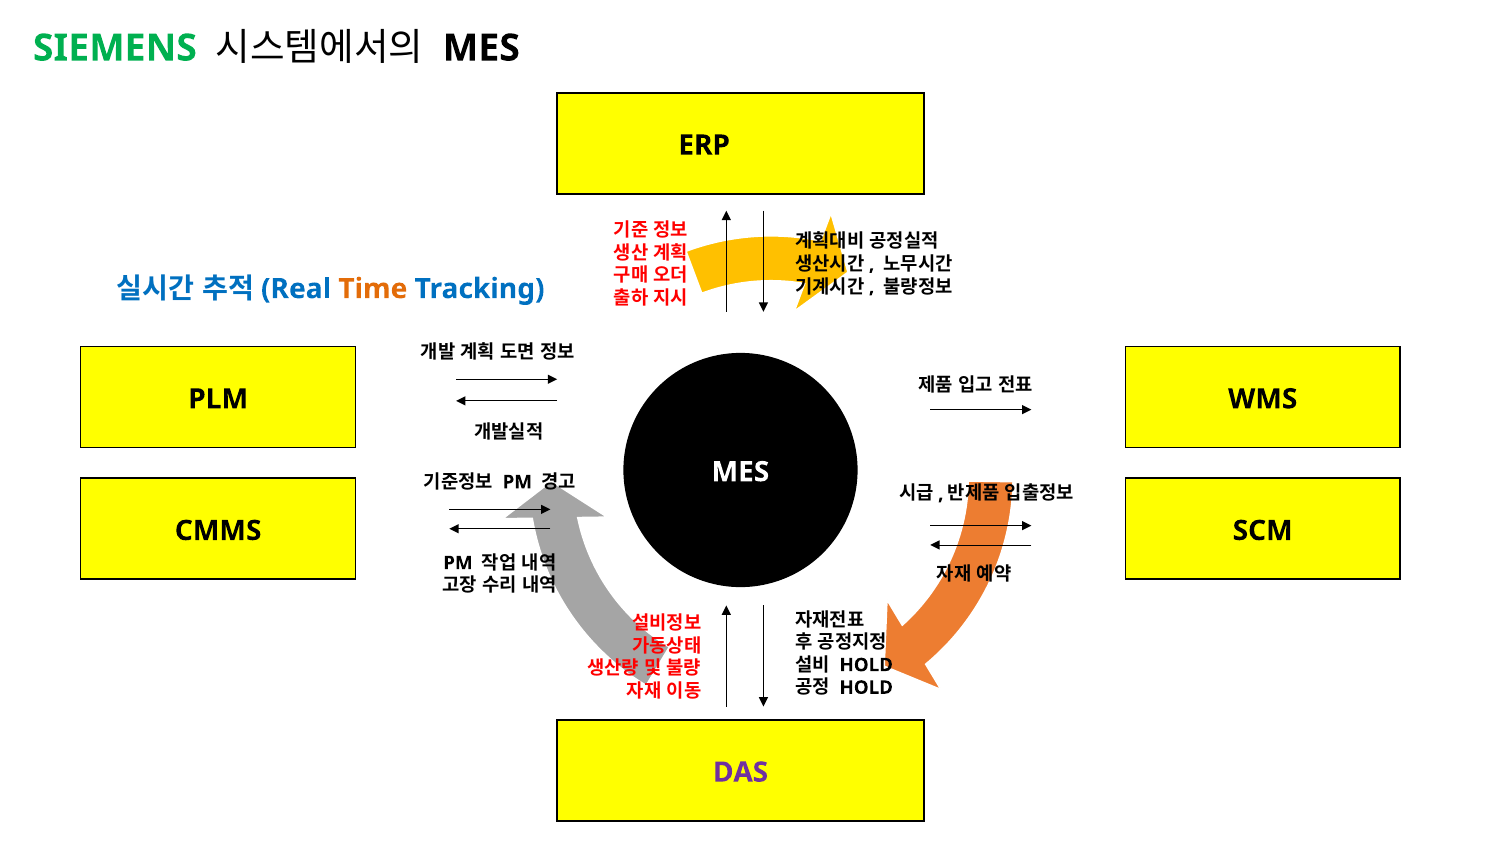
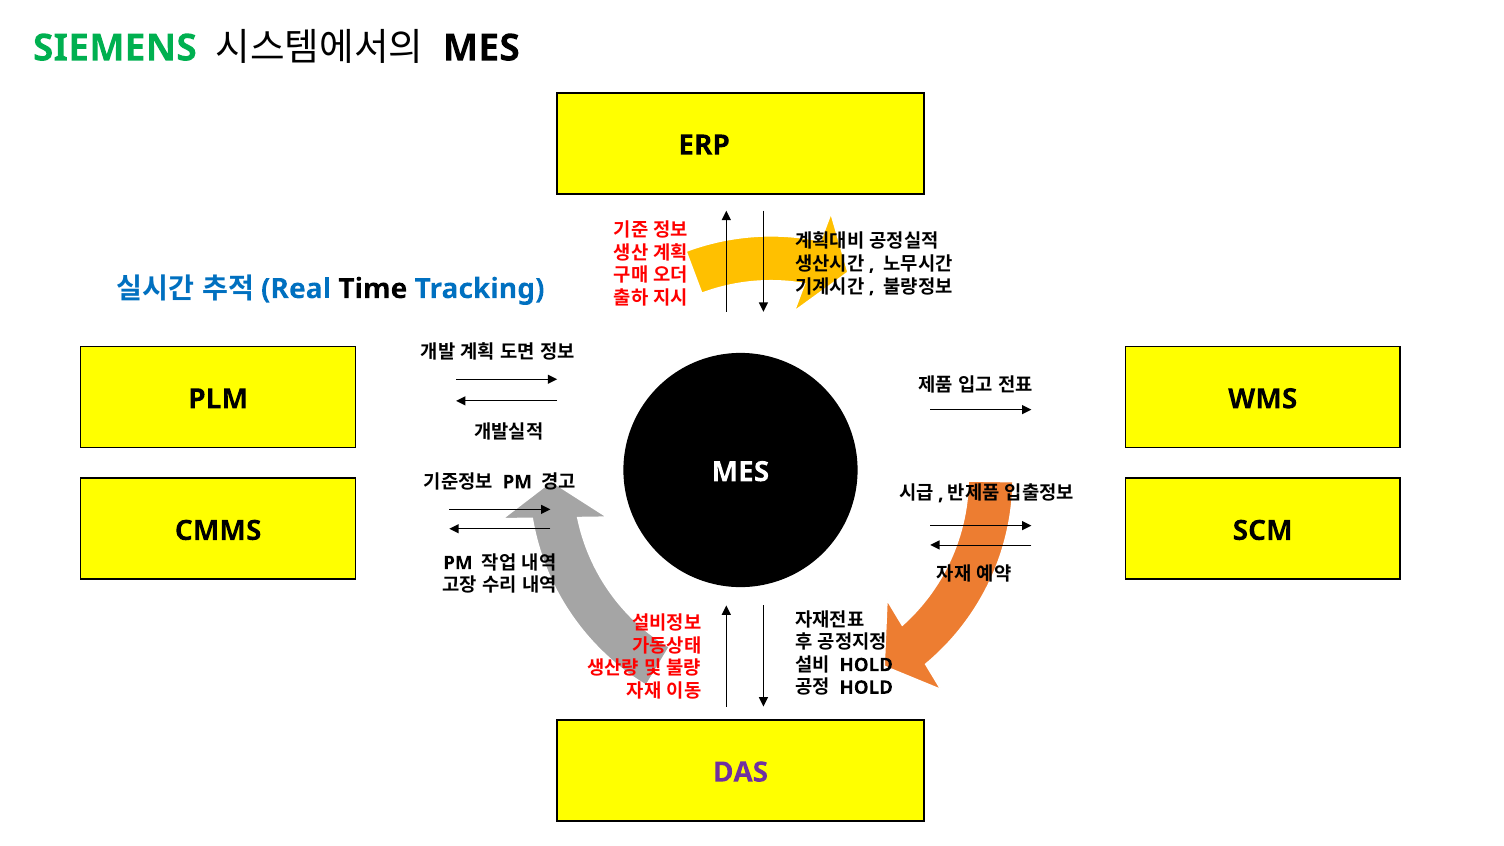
Time colour: orange -> black
